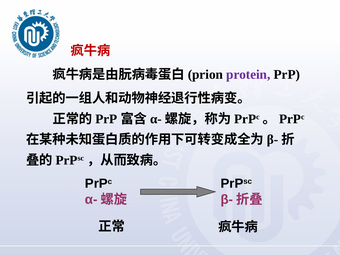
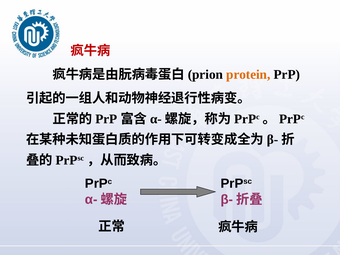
protein colour: purple -> orange
